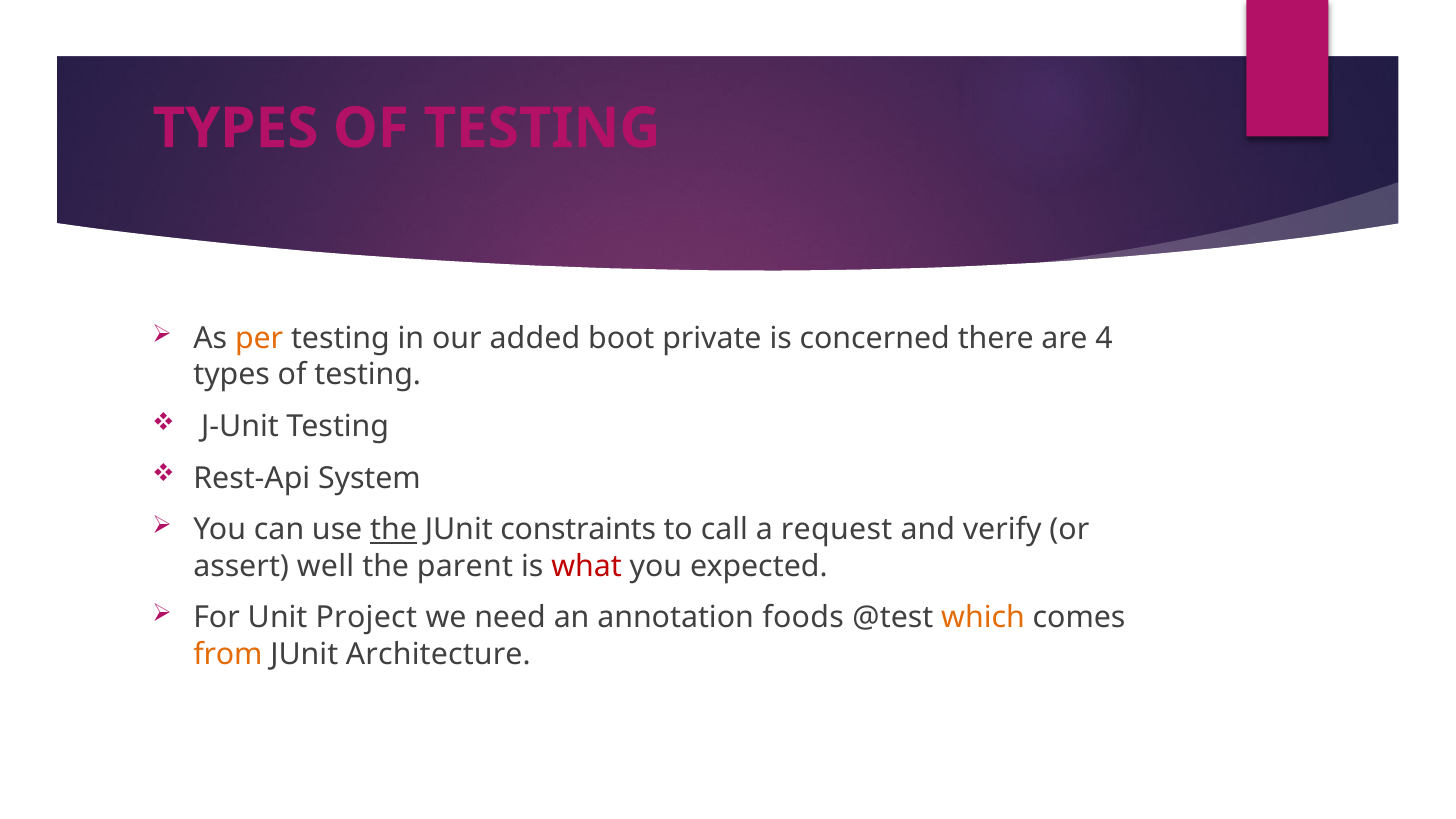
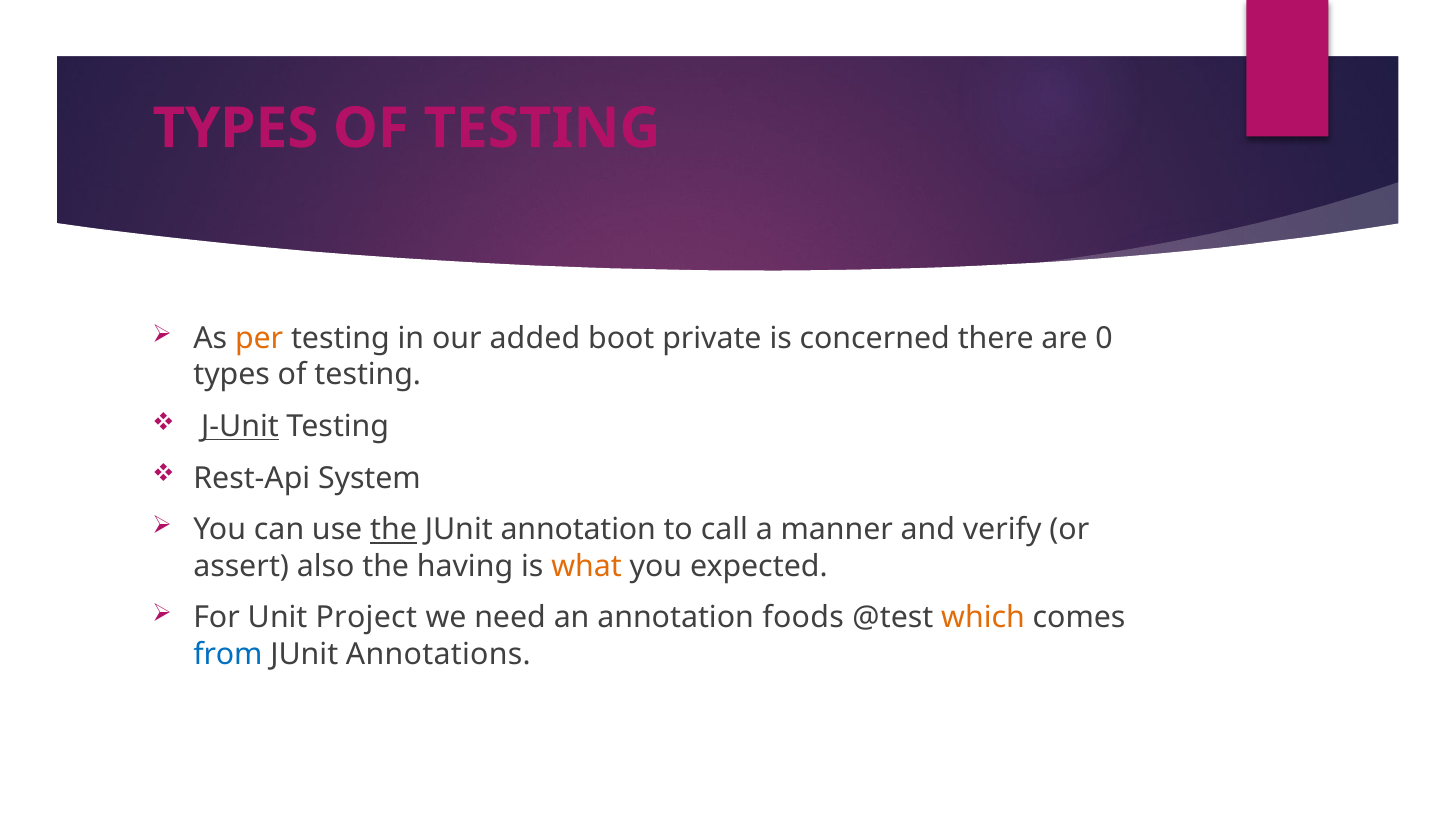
4: 4 -> 0
J-Unit underline: none -> present
JUnit constraints: constraints -> annotation
request: request -> manner
well: well -> also
parent: parent -> having
what colour: red -> orange
from colour: orange -> blue
Architecture: Architecture -> Annotations
